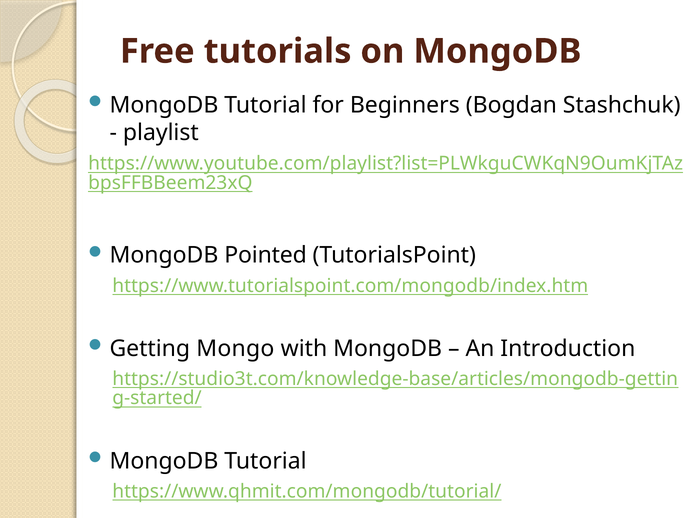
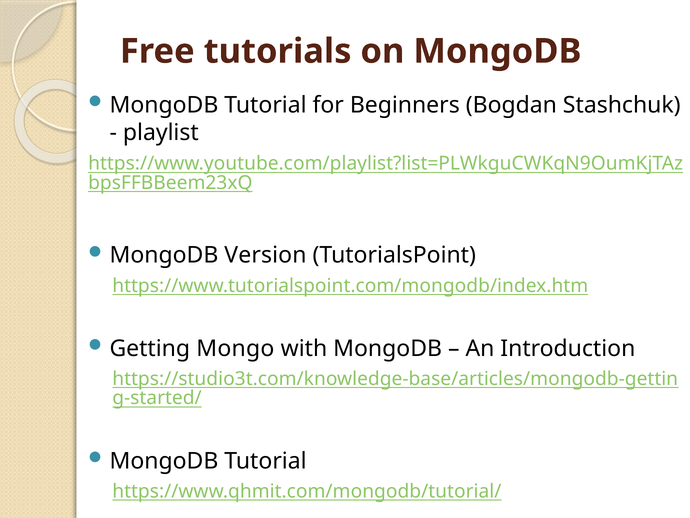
Pointed: Pointed -> Version
